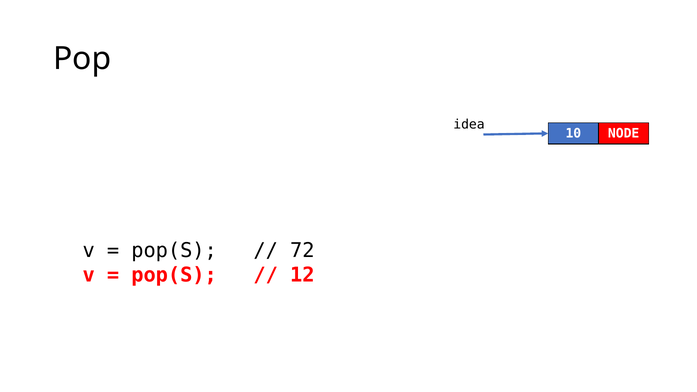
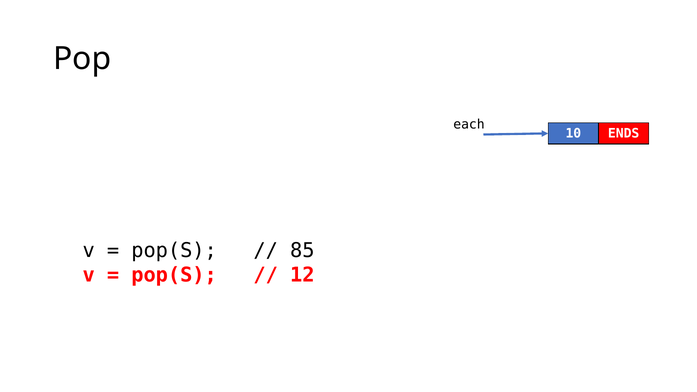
idea: idea -> each
NODE: NODE -> ENDS
72: 72 -> 85
